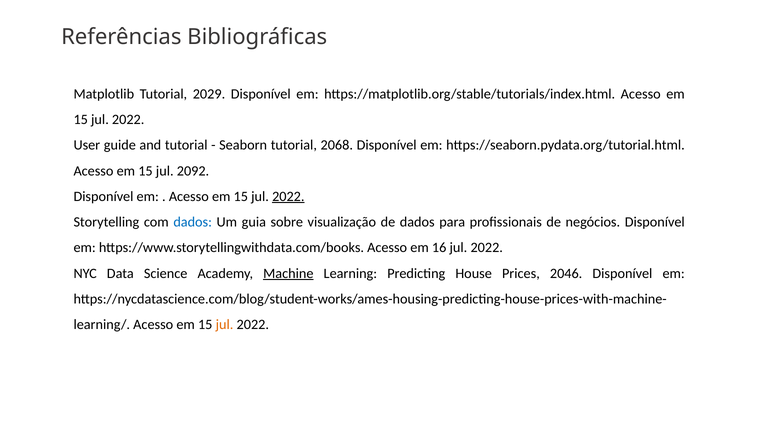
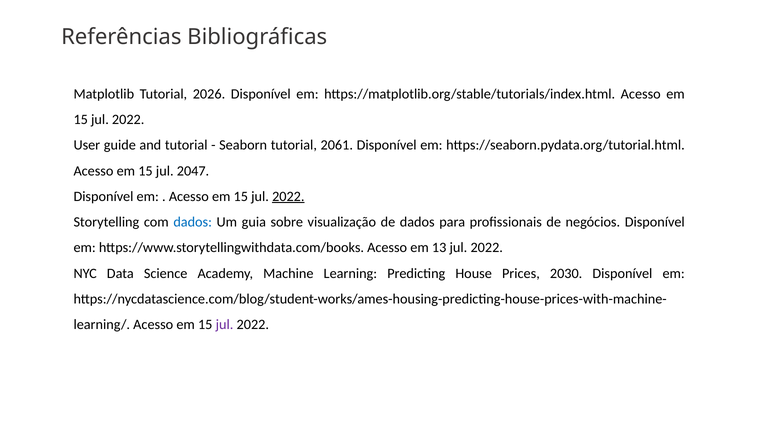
2029: 2029 -> 2026
2068: 2068 -> 2061
2092: 2092 -> 2047
16: 16 -> 13
Machine underline: present -> none
2046: 2046 -> 2030
jul at (225, 325) colour: orange -> purple
